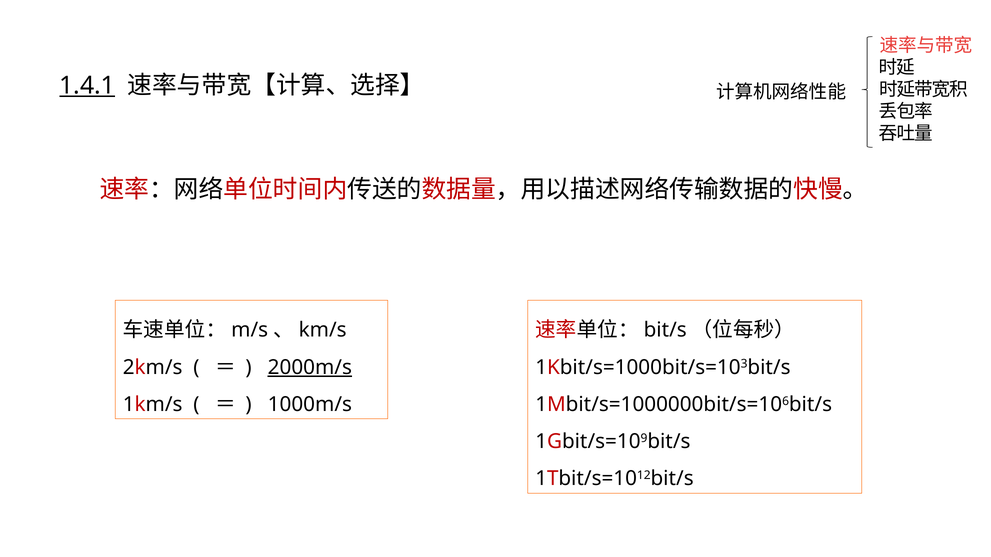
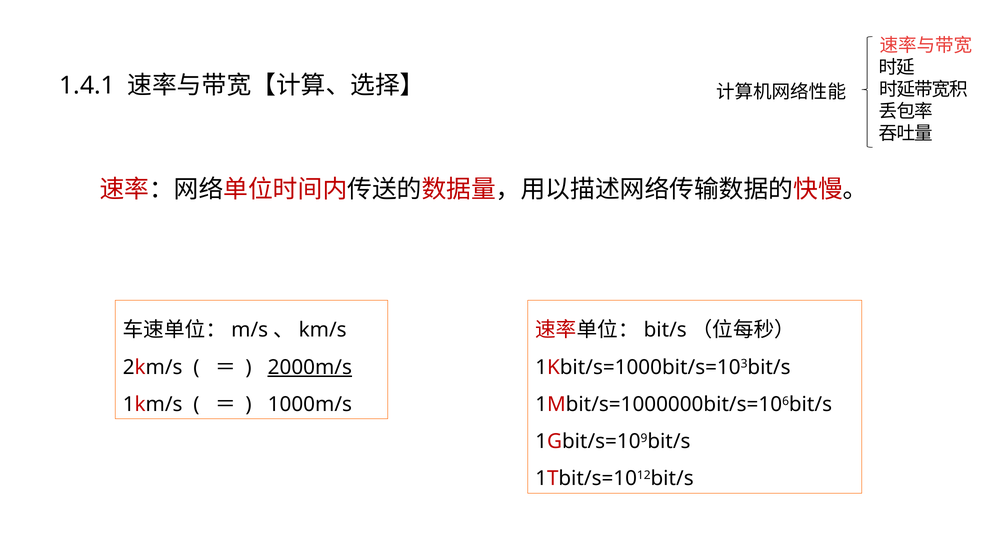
1.4.1 underline: present -> none
